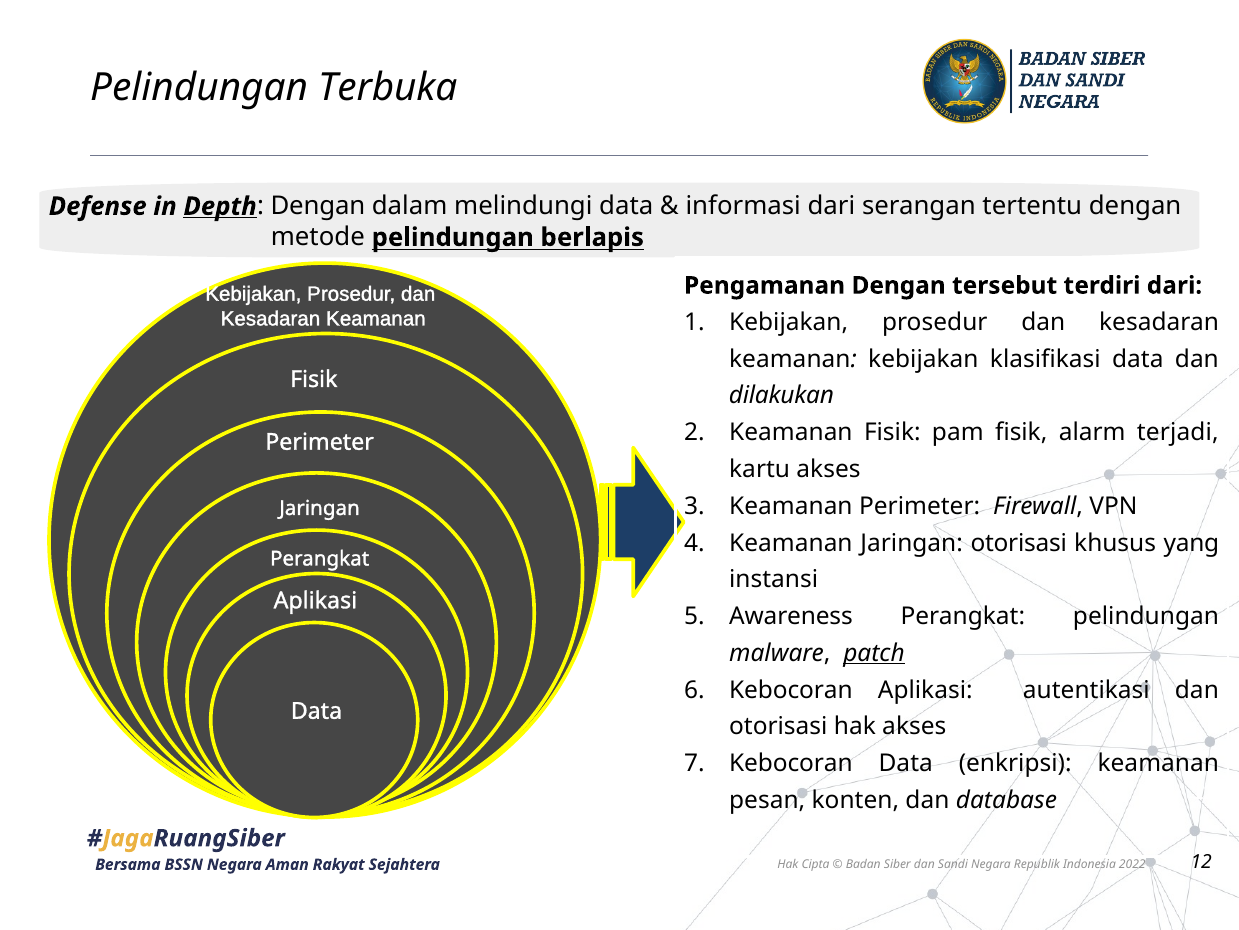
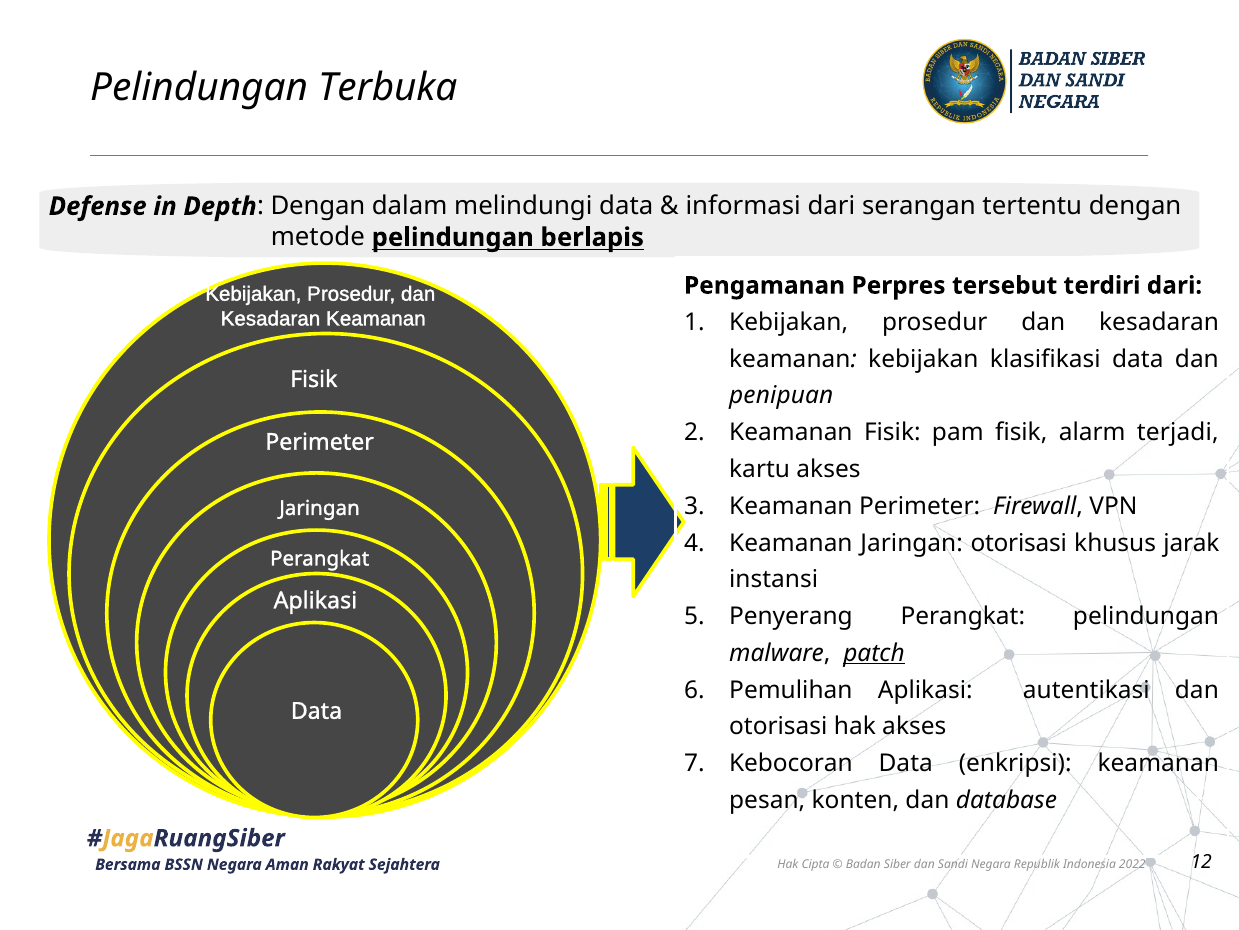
Depth underline: present -> none
Pengamanan Dengan: Dengan -> Perpres
dilakukan: dilakukan -> penipuan
yang: yang -> jarak
Awareness: Awareness -> Penyerang
Kebocoran at (791, 689): Kebocoran -> Pemulihan
